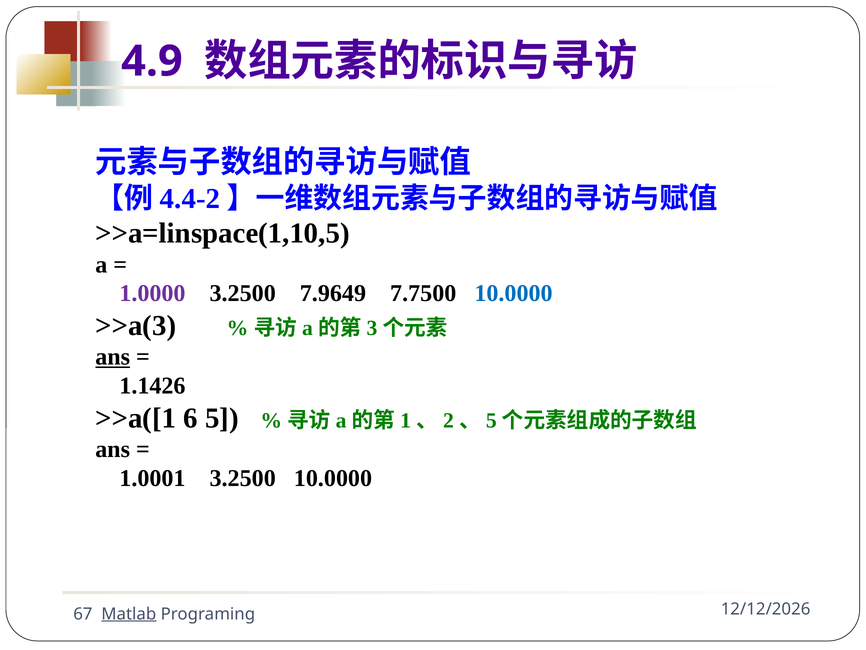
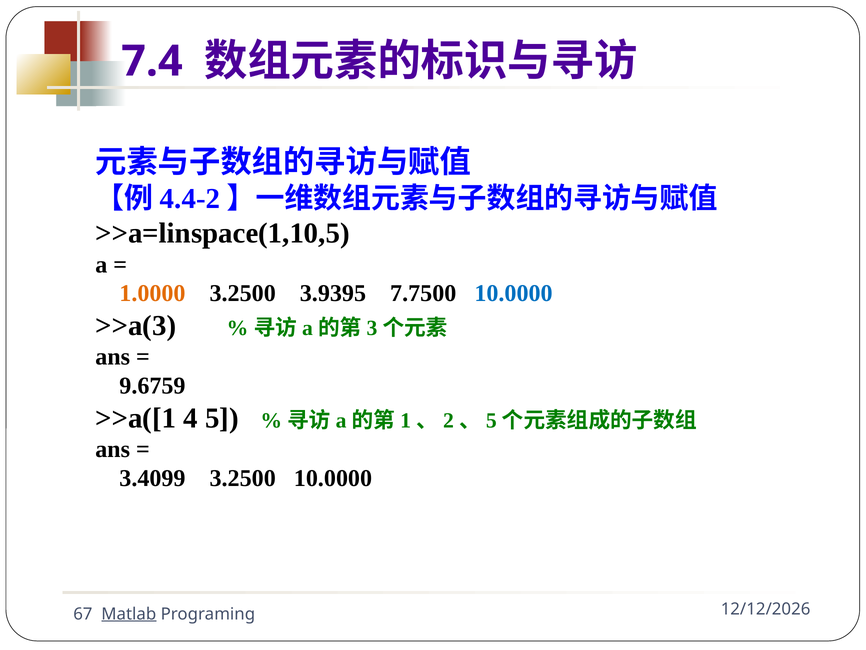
4.9: 4.9 -> 7.4
1.0000 colour: purple -> orange
7.9649: 7.9649 -> 3.9395
ans at (113, 357) underline: present -> none
1.1426: 1.1426 -> 9.6759
6: 6 -> 4
1.0001: 1.0001 -> 3.4099
